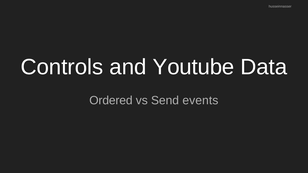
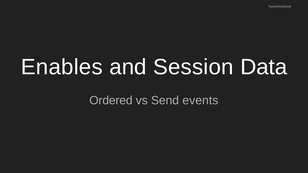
Controls: Controls -> Enables
Youtube: Youtube -> Session
